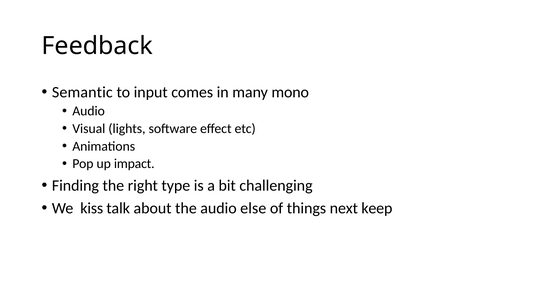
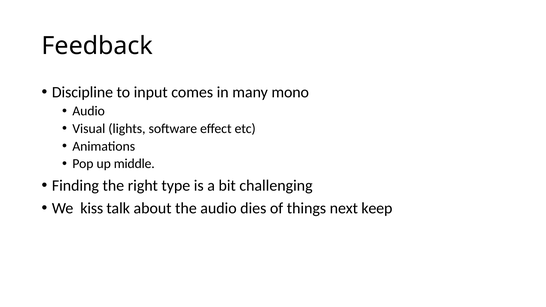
Semantic: Semantic -> Discipline
impact: impact -> middle
else: else -> dies
